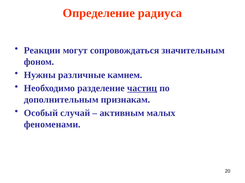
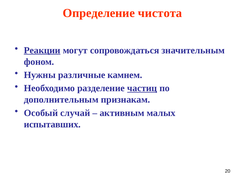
радиуса: радиуса -> чистота
Реакции underline: none -> present
феноменами: феноменами -> испытавших
